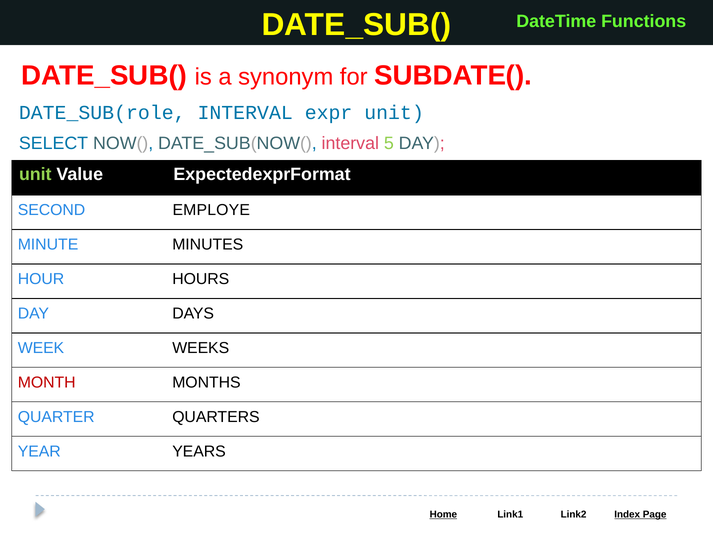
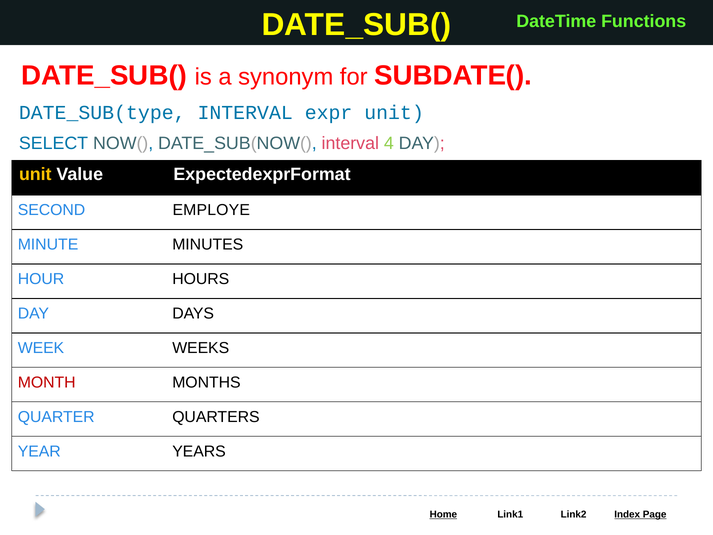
DATE_SUB(role: DATE_SUB(role -> DATE_SUB(type
5: 5 -> 4
unit at (35, 174) colour: light green -> yellow
